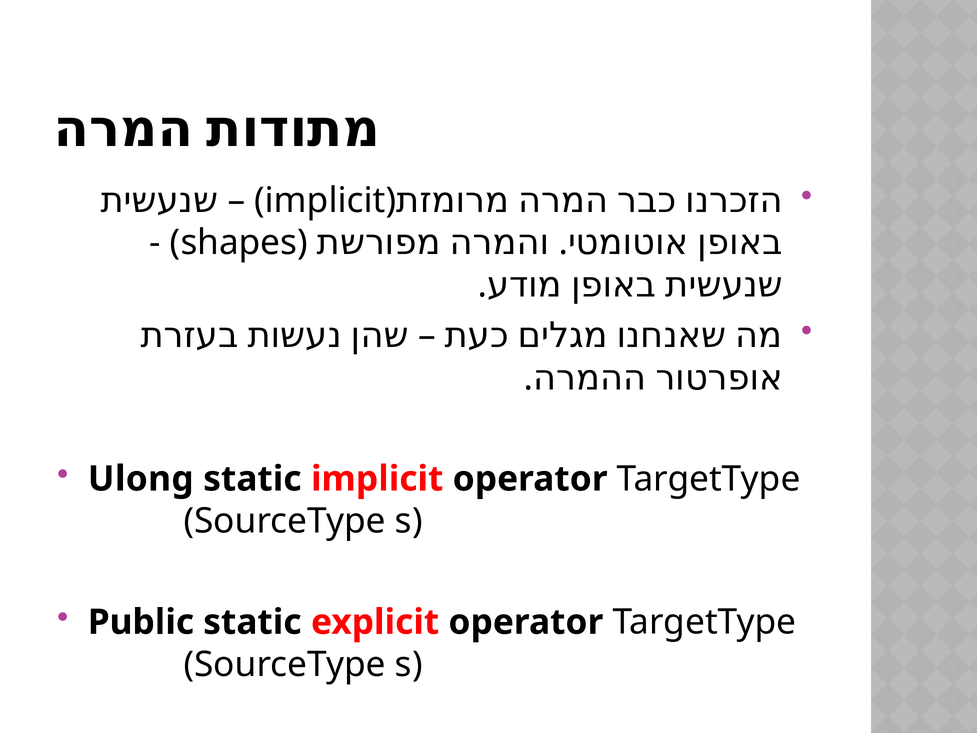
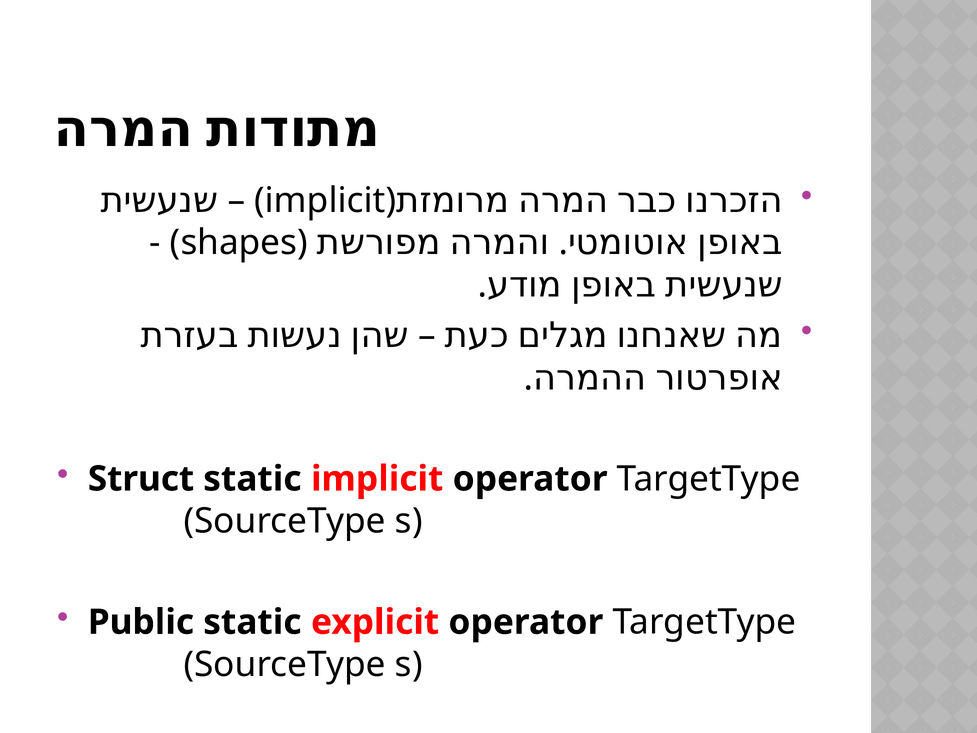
Ulong: Ulong -> Struct
